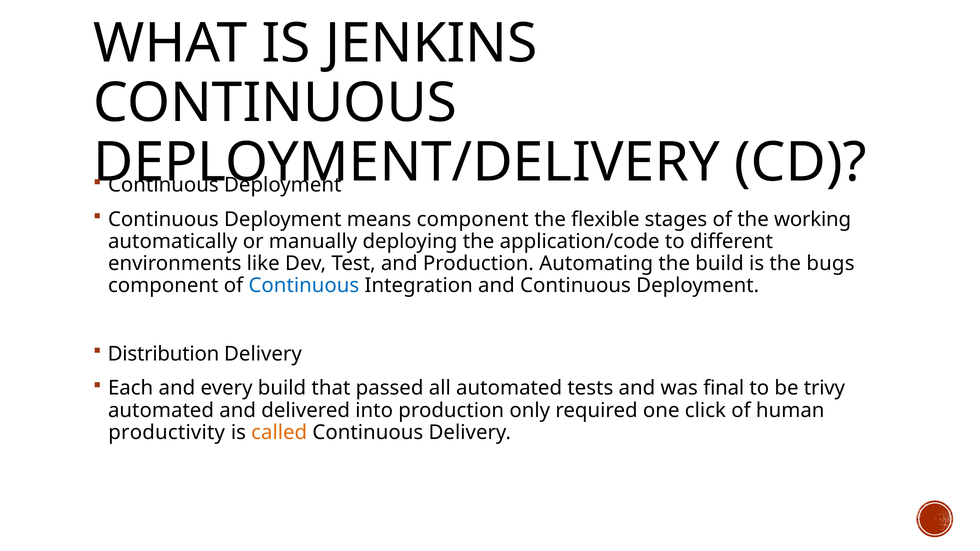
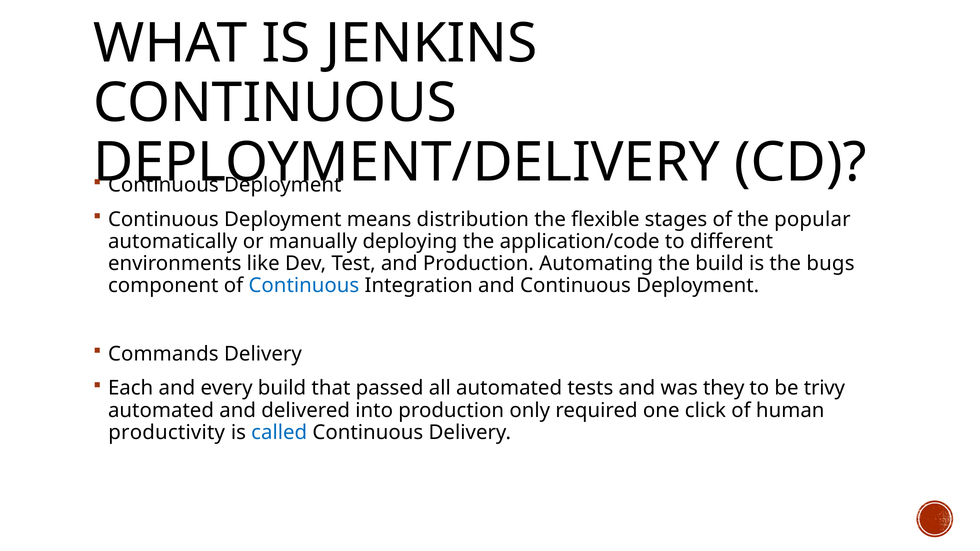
means component: component -> distribution
working: working -> popular
Distribution: Distribution -> Commands
final: final -> they
called colour: orange -> blue
